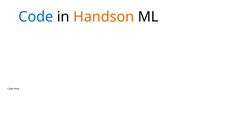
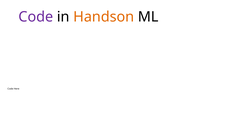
Code at (36, 17) colour: blue -> purple
